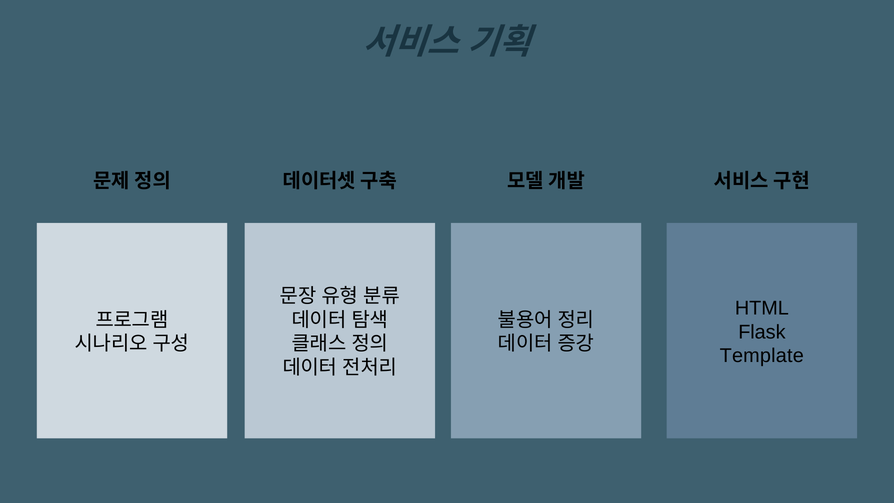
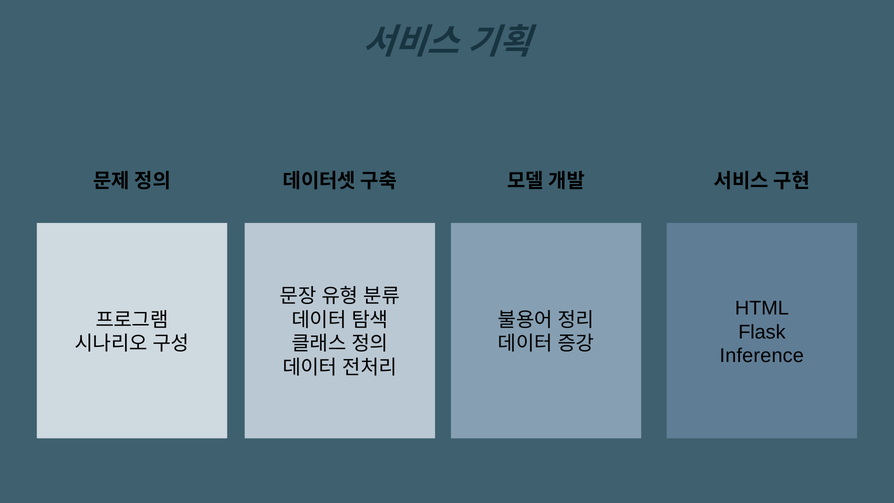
Template: Template -> Inference
